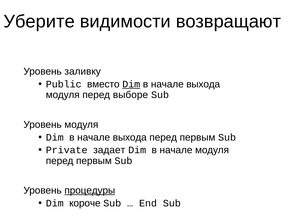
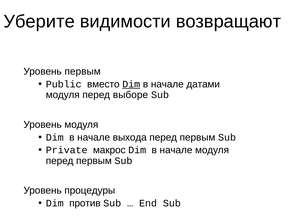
Уровень заливку: заливку -> первым
выхода at (203, 84): выхода -> датами
задает: задает -> макрос
процедуры underline: present -> none
короче: короче -> против
